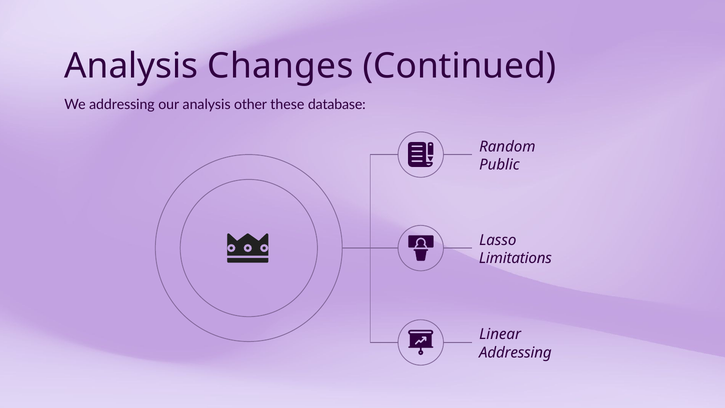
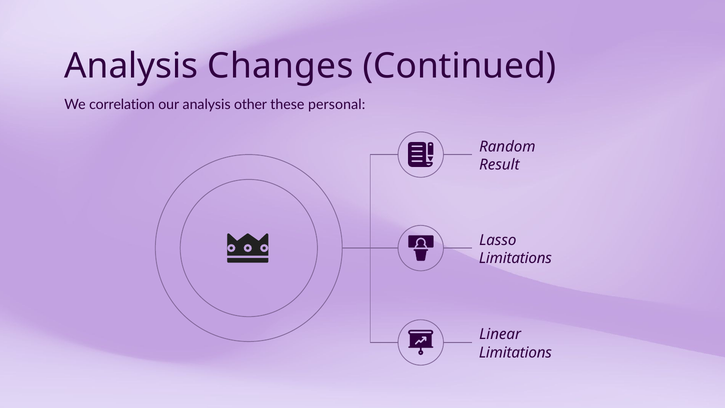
We addressing: addressing -> correlation
database: database -> personal
Public: Public -> Result
Addressing at (515, 352): Addressing -> Limitations
